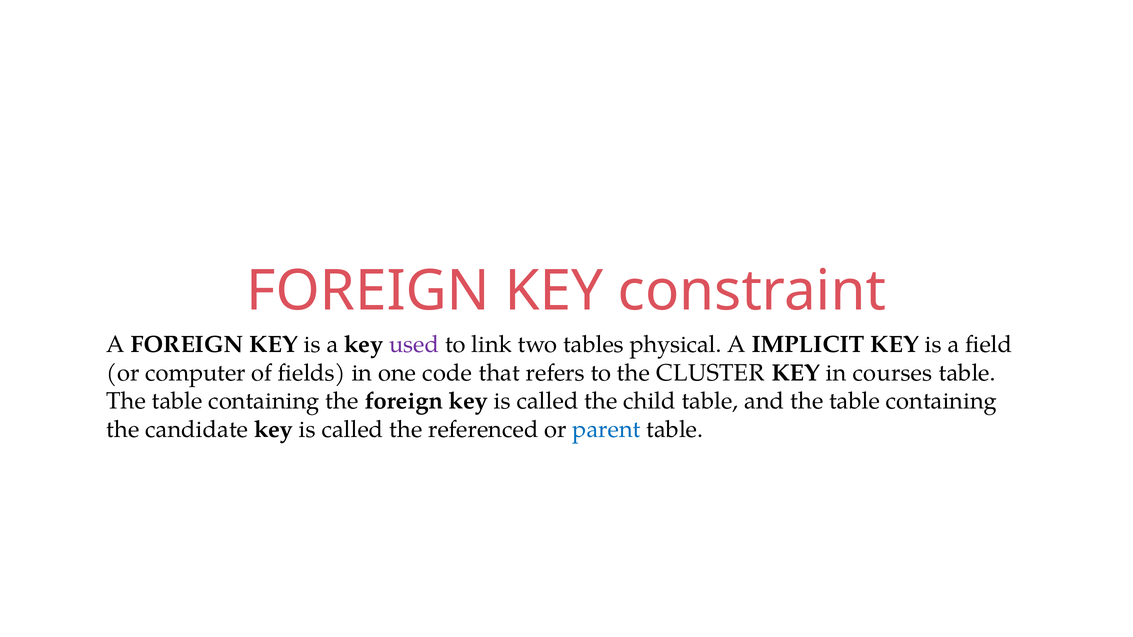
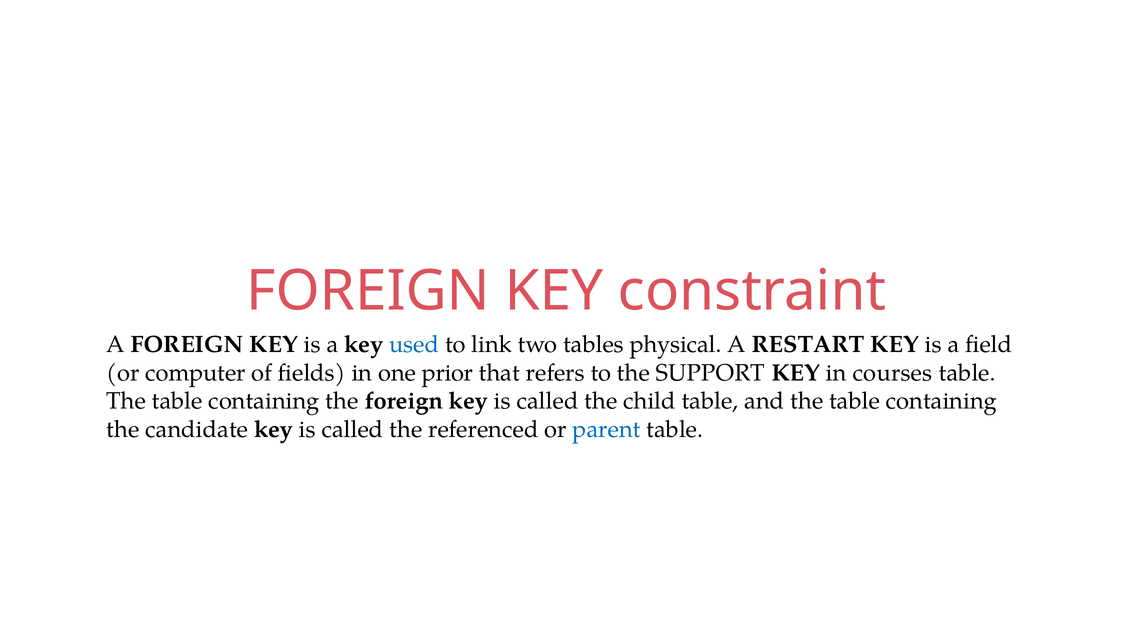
used colour: purple -> blue
IMPLICIT: IMPLICIT -> RESTART
code: code -> prior
CLUSTER: CLUSTER -> SUPPORT
